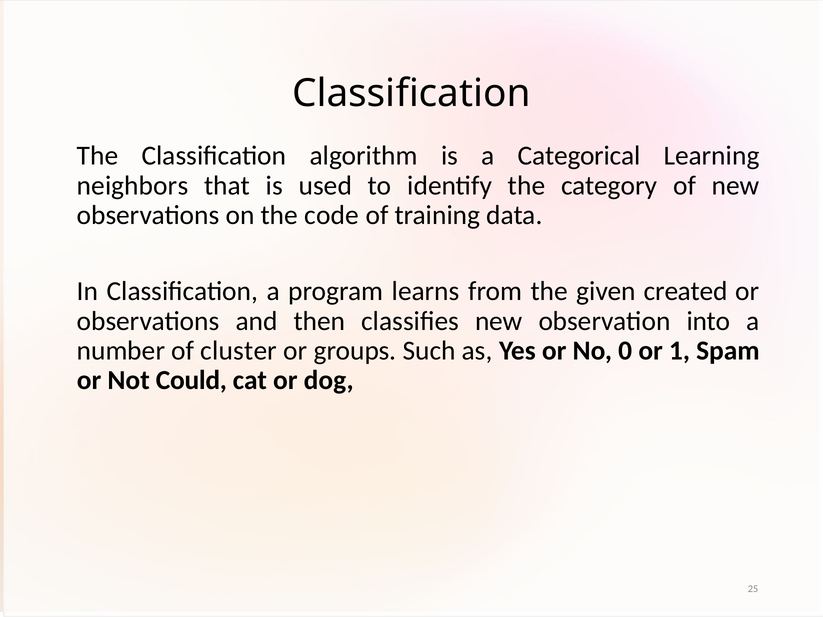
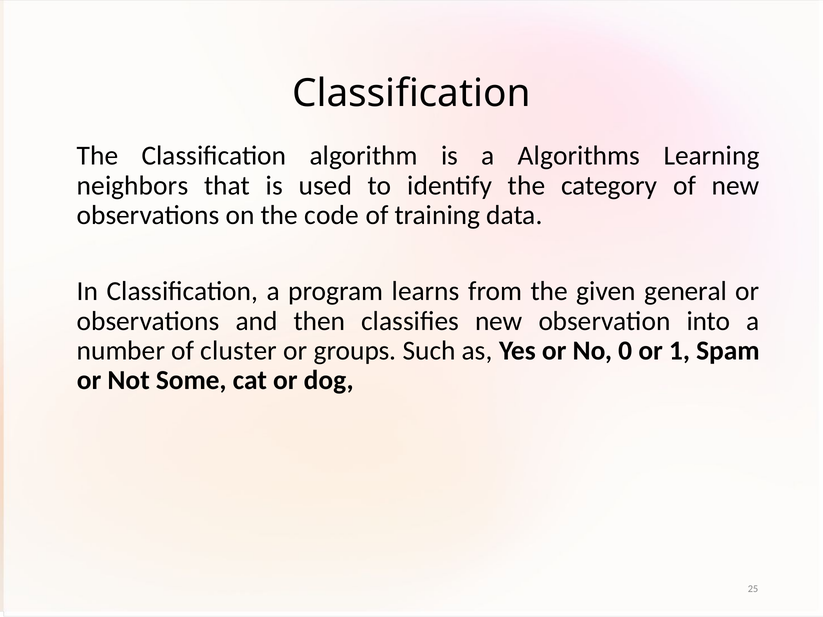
Categorical: Categorical -> Algorithms
created: created -> general
Could: Could -> Some
